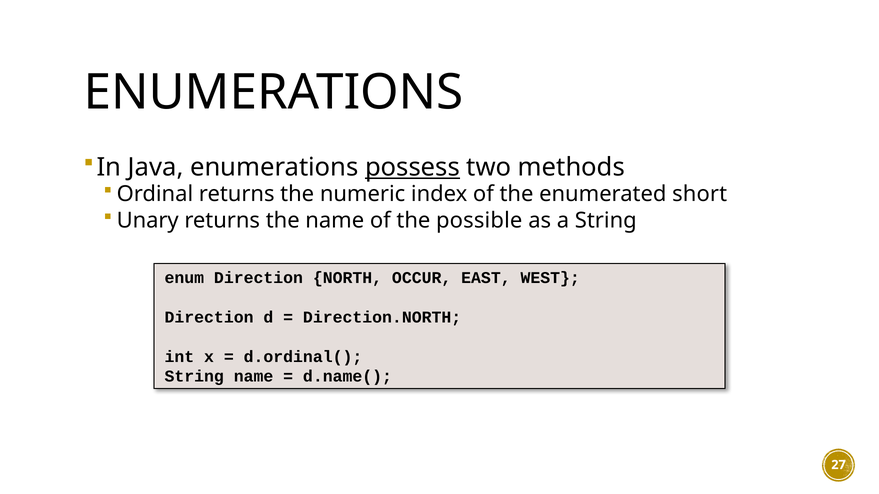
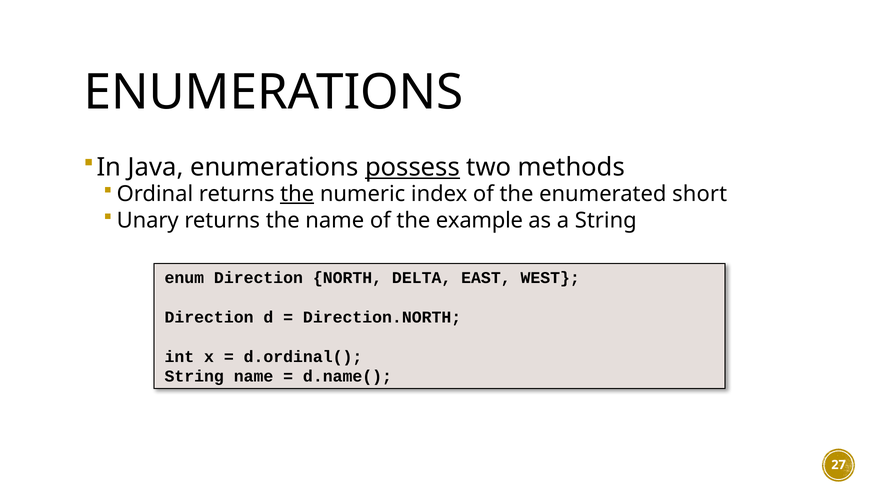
the at (297, 194) underline: none -> present
possible: possible -> example
OCCUR: OCCUR -> DELTA
